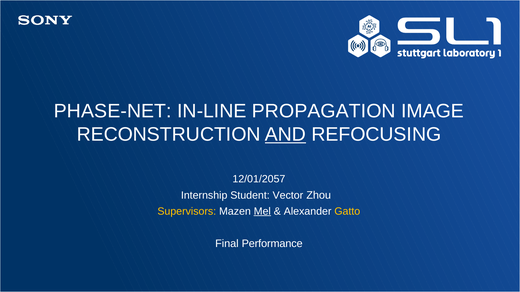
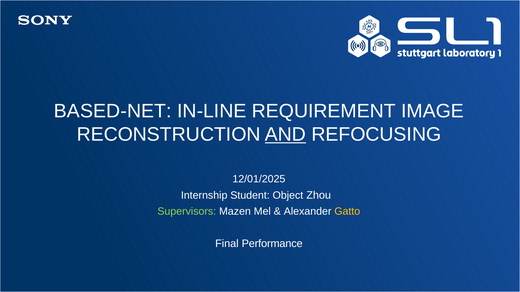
PHASE-NET: PHASE-NET -> BASED-NET
PROPAGATION: PROPAGATION -> REQUIREMENT
12/01/2057: 12/01/2057 -> 12/01/2025
Vector: Vector -> Object
Supervisors colour: yellow -> light green
Mel underline: present -> none
